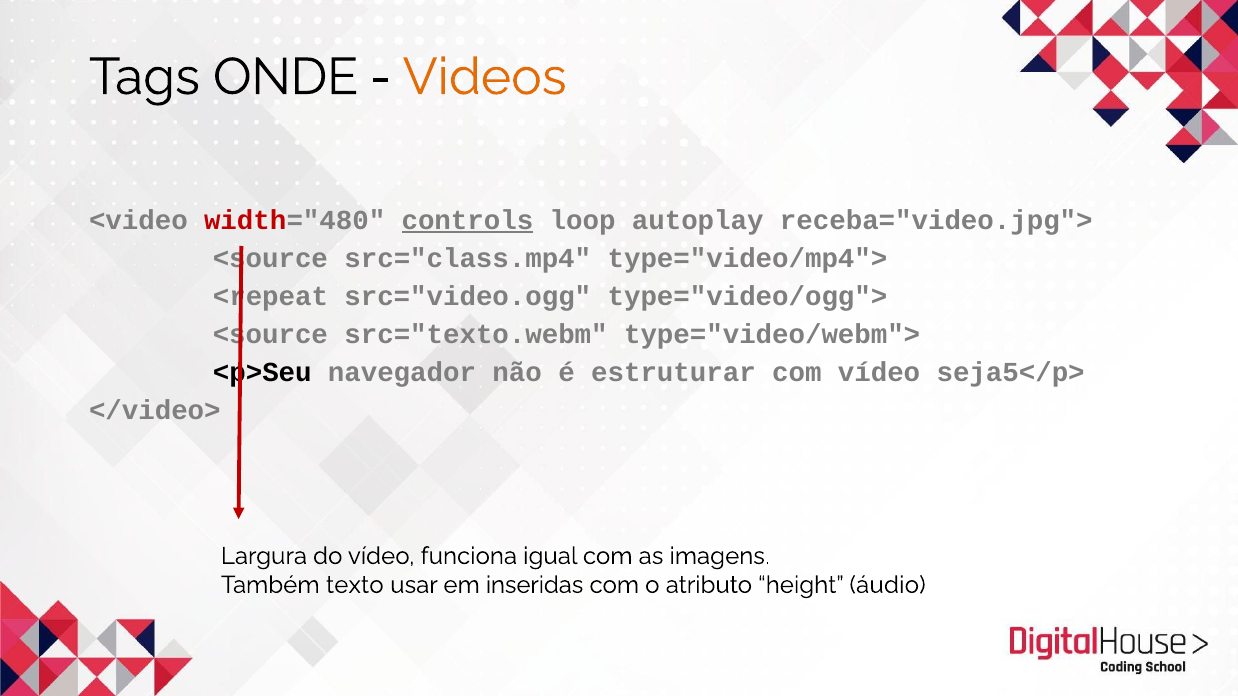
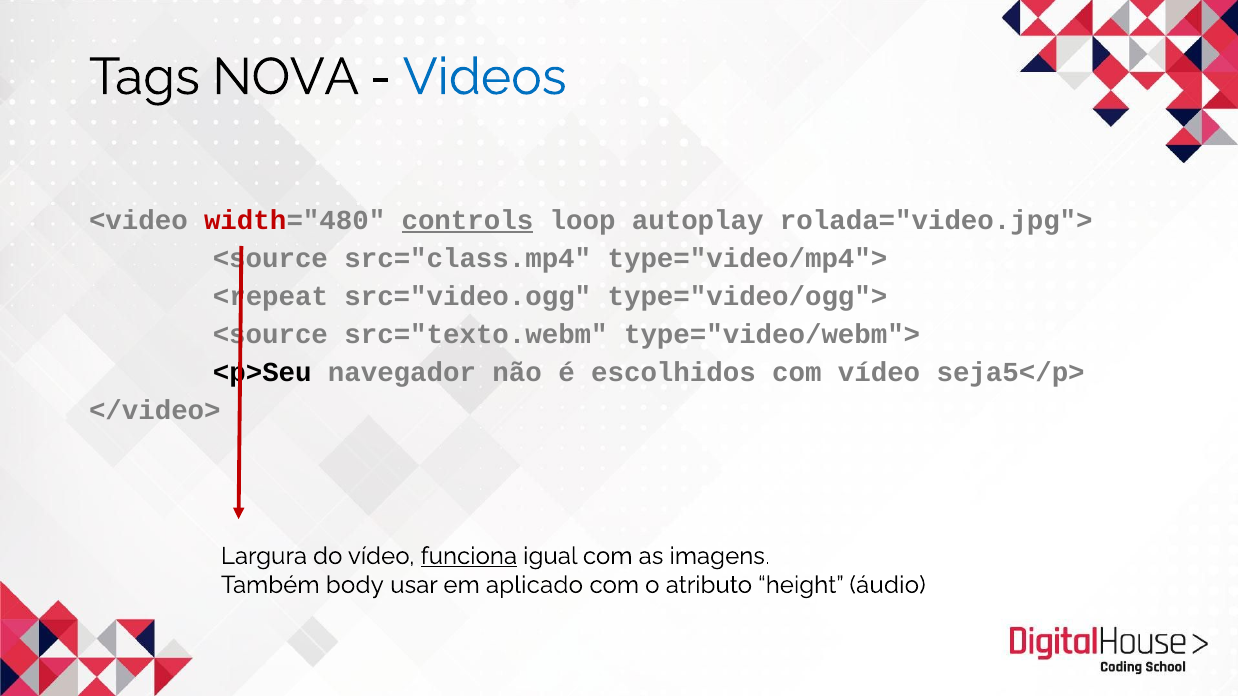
ONDE: ONDE -> NOVA
Videos colour: orange -> blue
receba="video.jpg">: receba="video.jpg"> -> rolada="video.jpg">
estruturar: estruturar -> escolhidos
funciona underline: none -> present
texto: texto -> body
inseridas: inseridas -> aplicado
